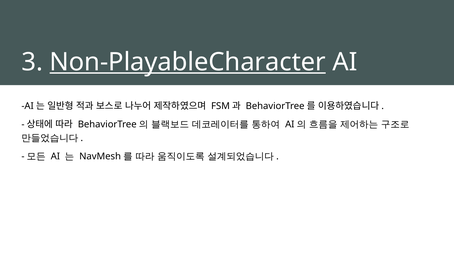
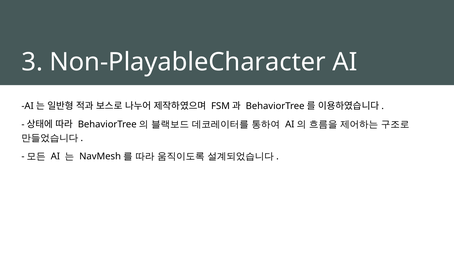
Non-PlayableCharacter underline: present -> none
